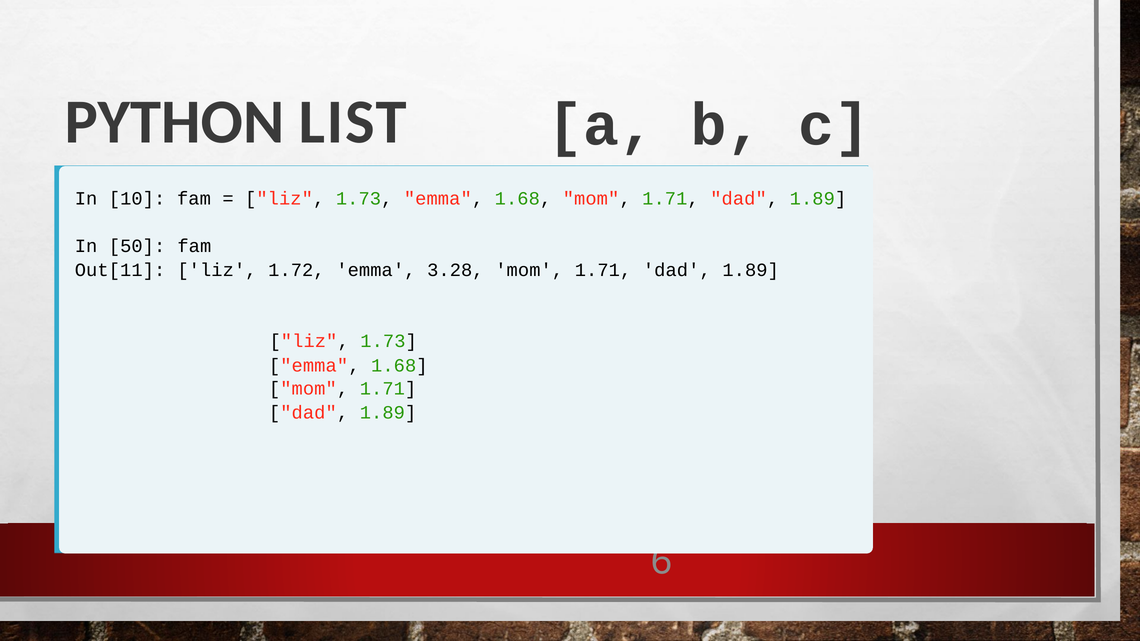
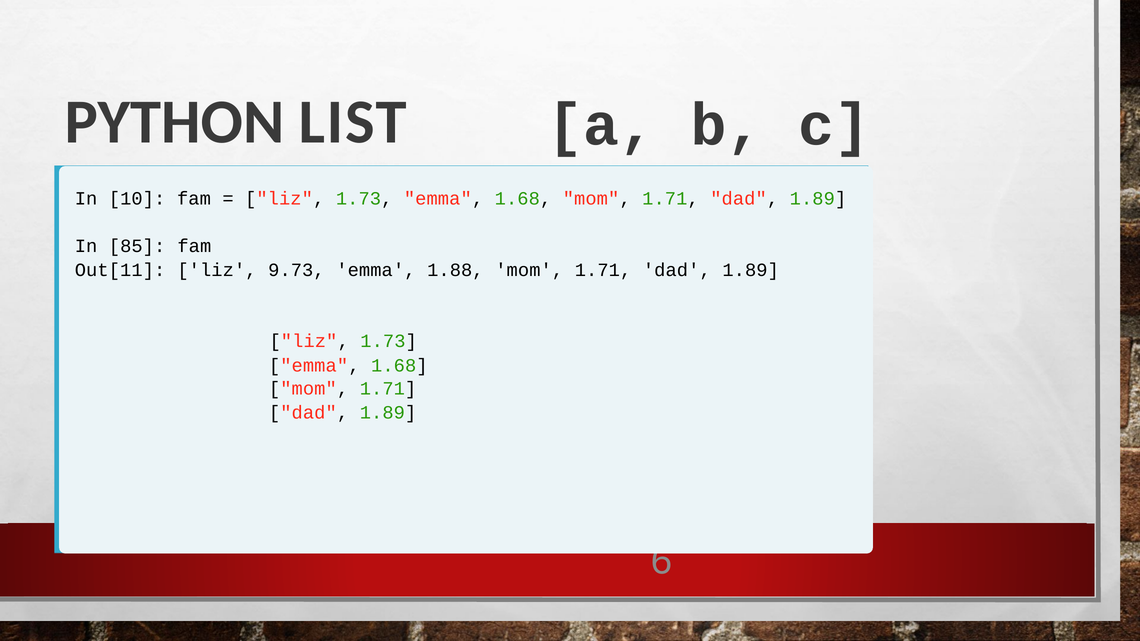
50: 50 -> 85
1.72: 1.72 -> 9.73
3.28: 3.28 -> 1.88
